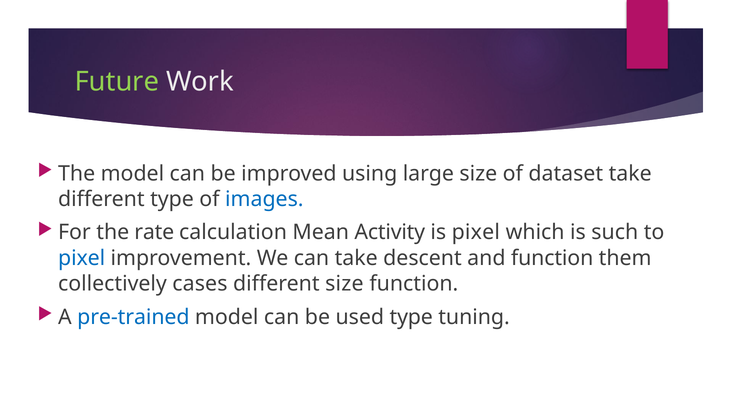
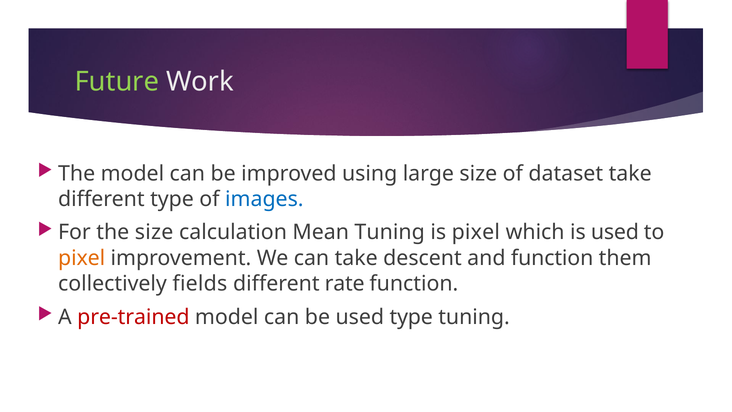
the rate: rate -> size
Mean Activity: Activity -> Tuning
is such: such -> used
pixel at (82, 258) colour: blue -> orange
cases: cases -> fields
different size: size -> rate
pre-trained colour: blue -> red
